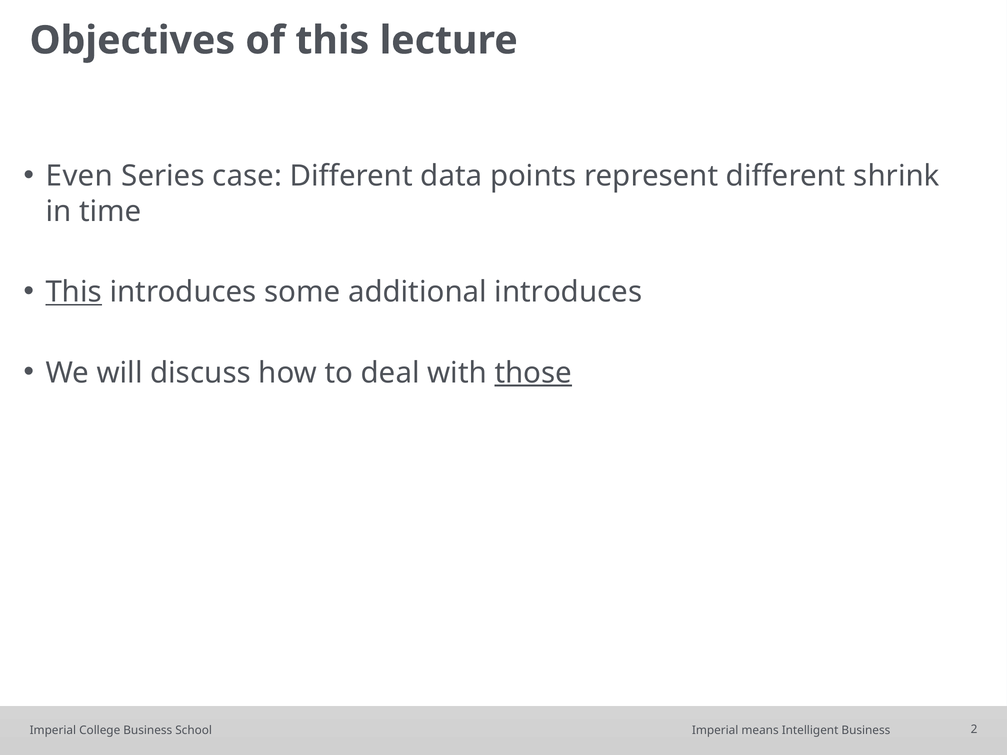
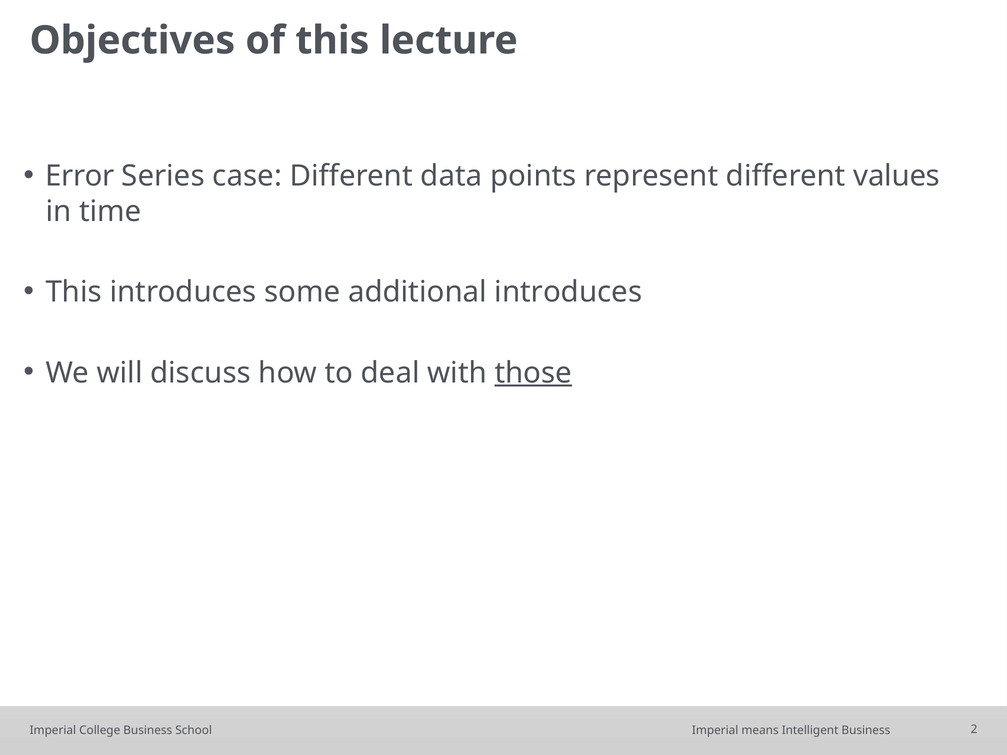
Even: Even -> Error
shrink: shrink -> values
This at (74, 292) underline: present -> none
